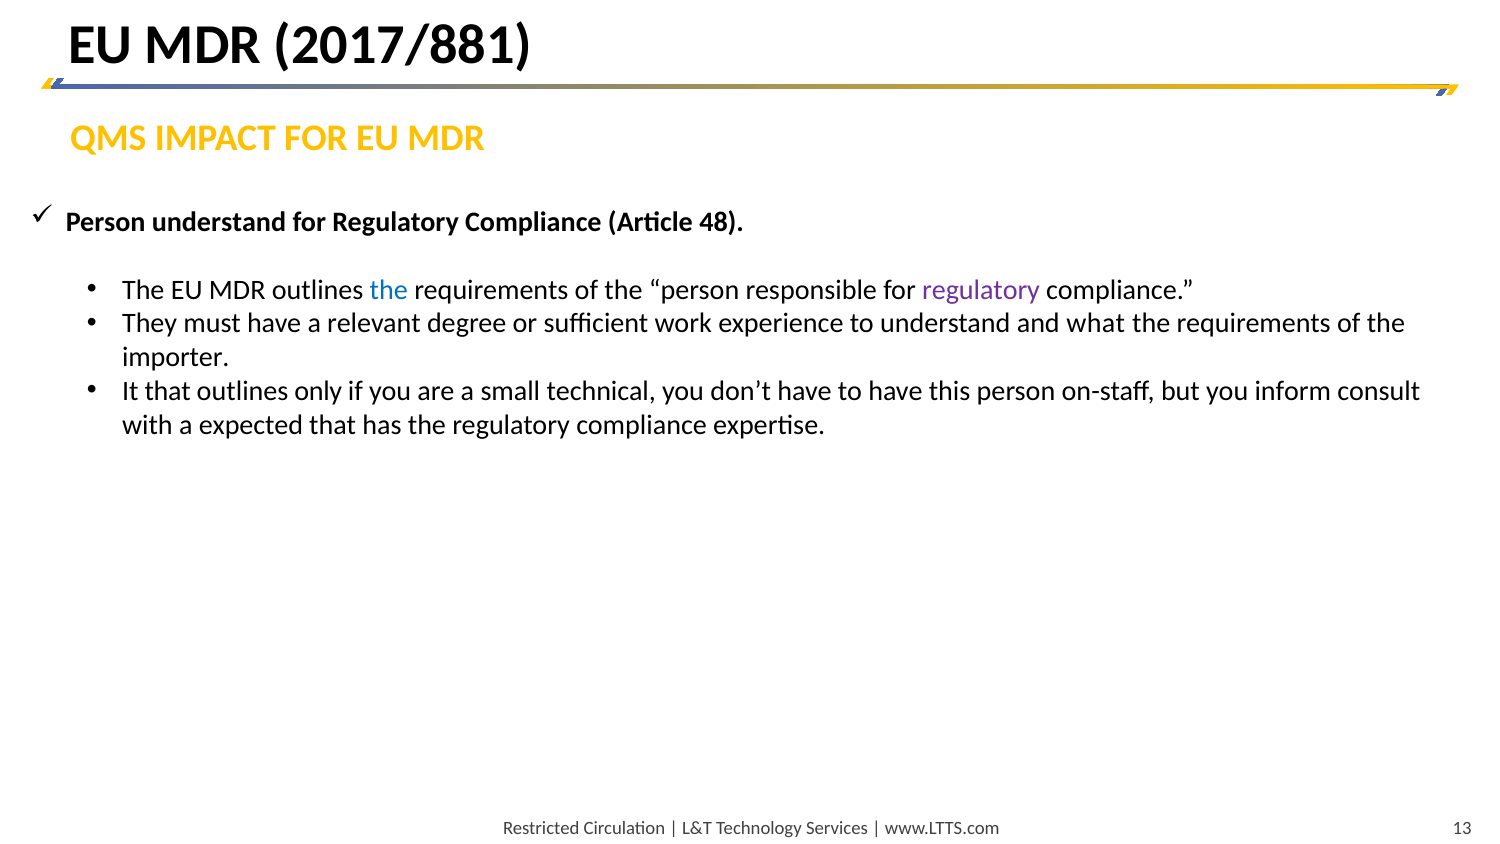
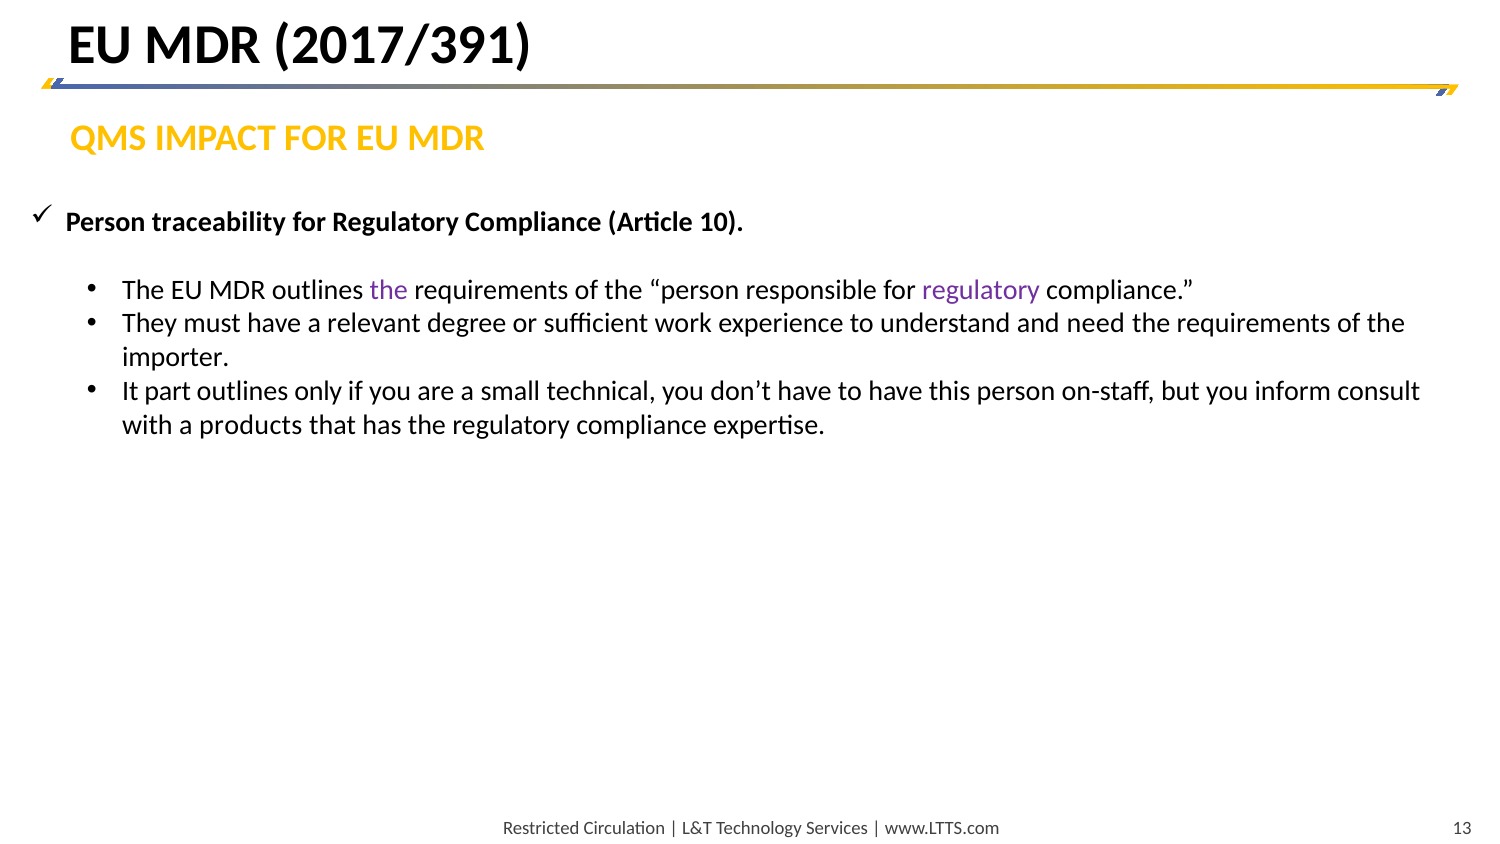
2017/881: 2017/881 -> 2017/391
Person understand: understand -> traceability
48: 48 -> 10
the at (389, 290) colour: blue -> purple
what: what -> need
It that: that -> part
expected: expected -> products
